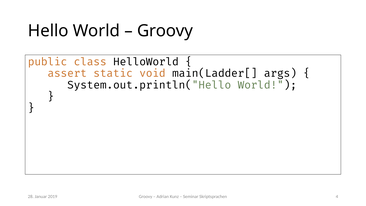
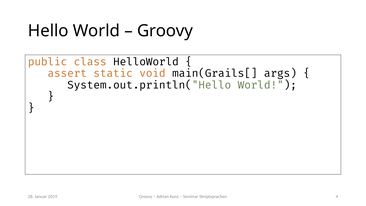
main(Ladder[: main(Ladder[ -> main(Grails[
